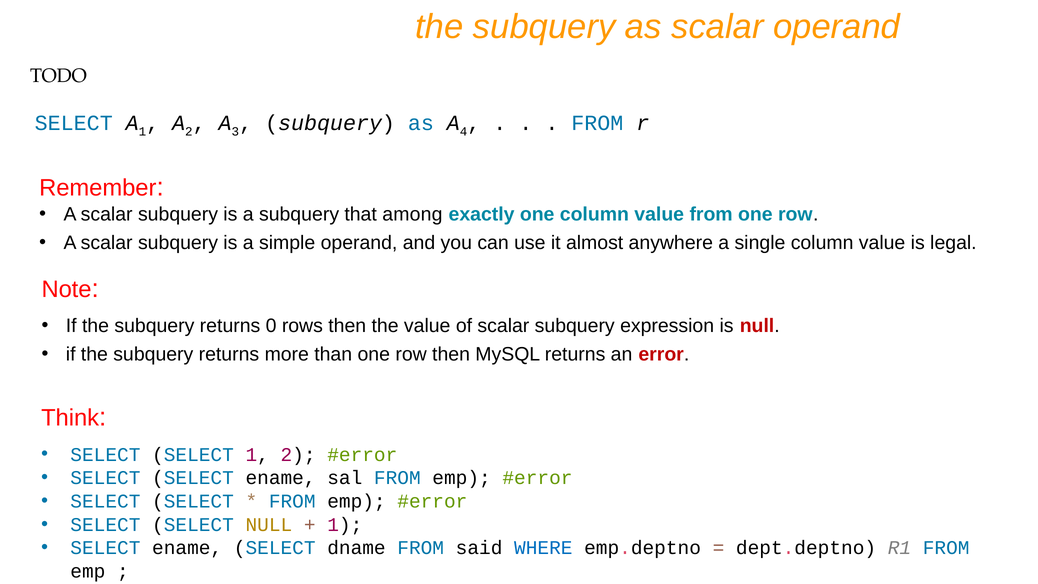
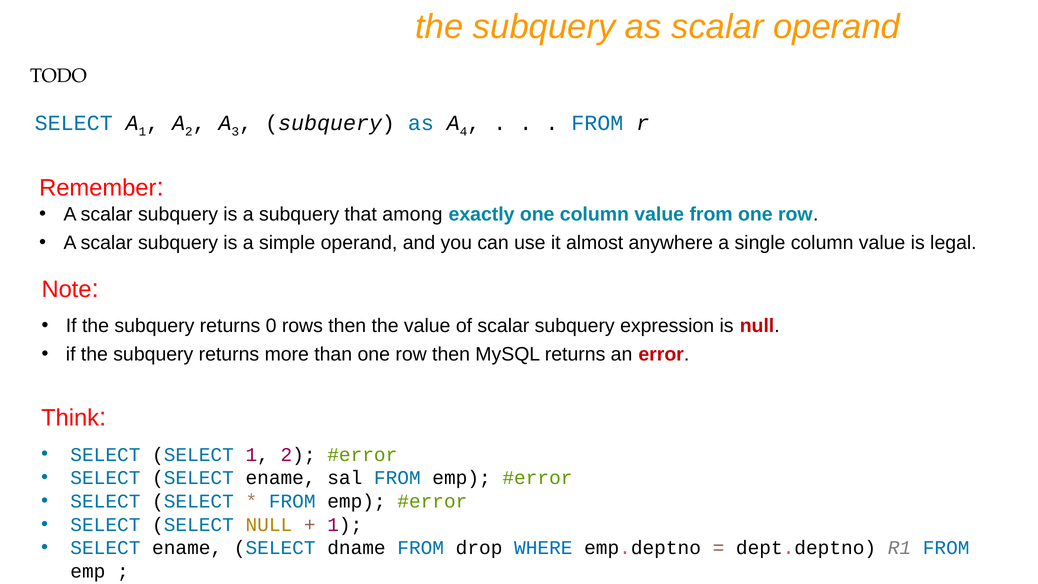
said: said -> drop
